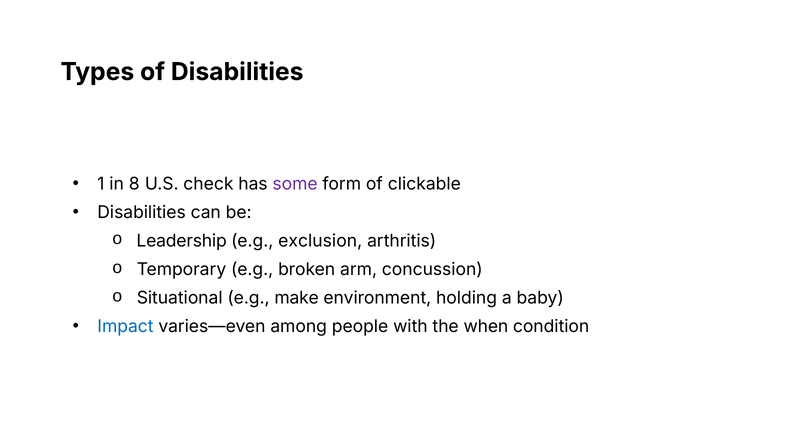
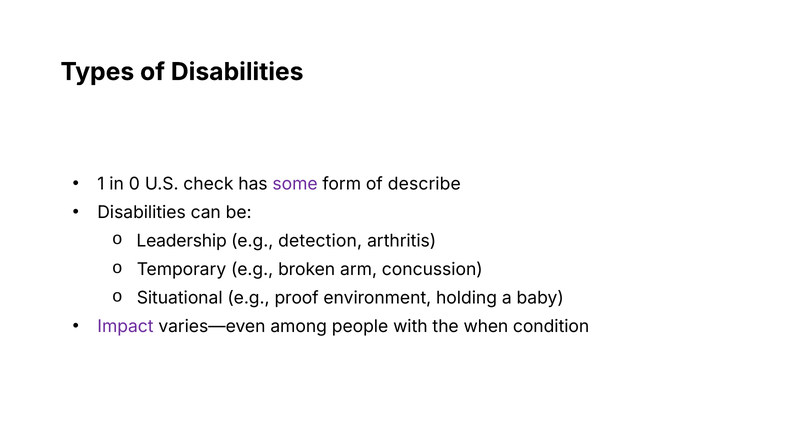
8: 8 -> 0
clickable: clickable -> describe
exclusion: exclusion -> detection
make: make -> proof
Impact colour: blue -> purple
